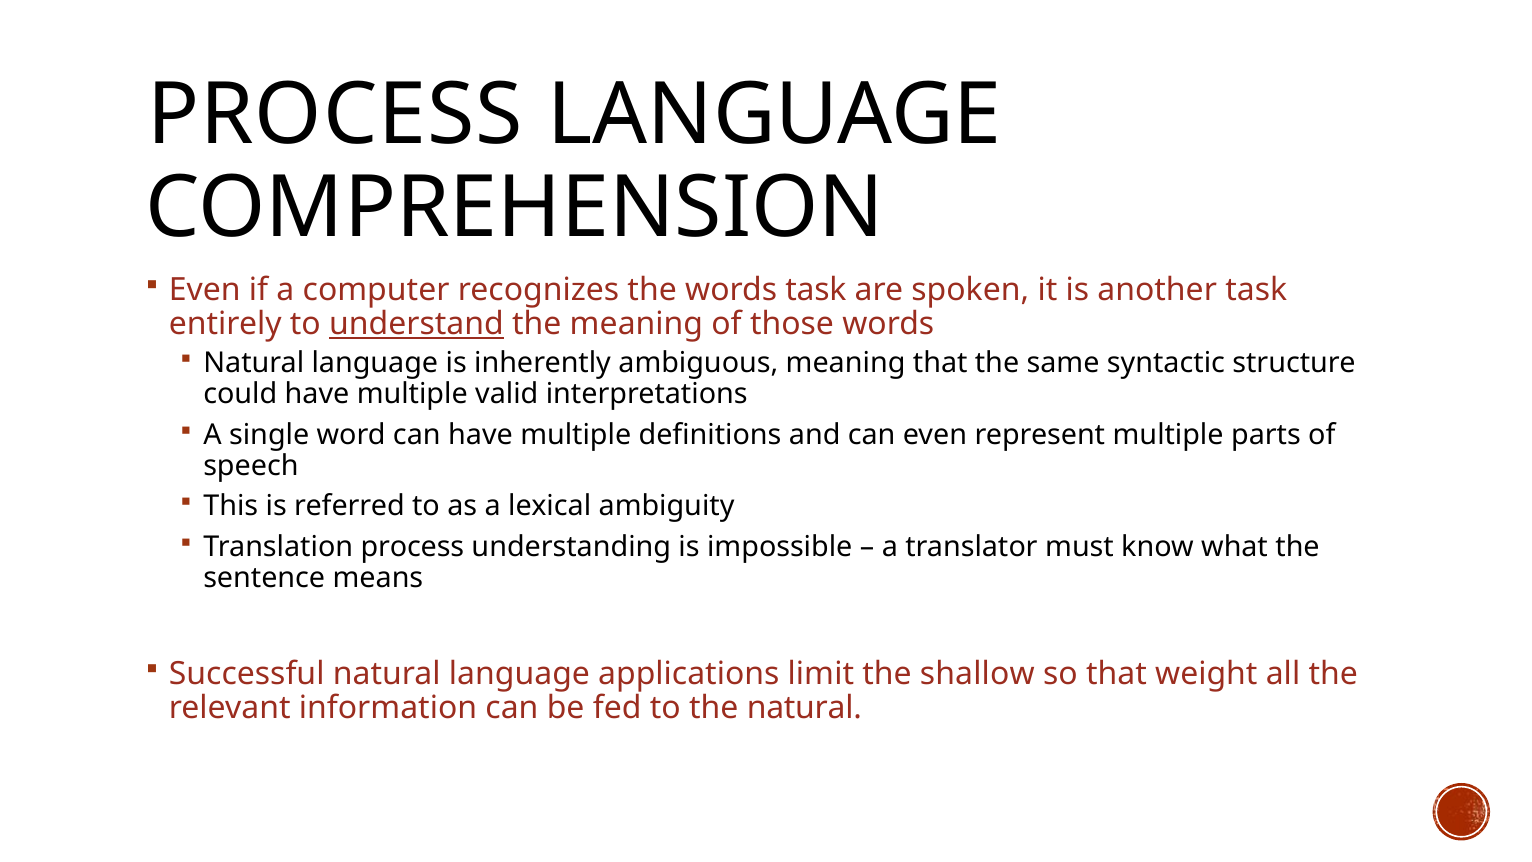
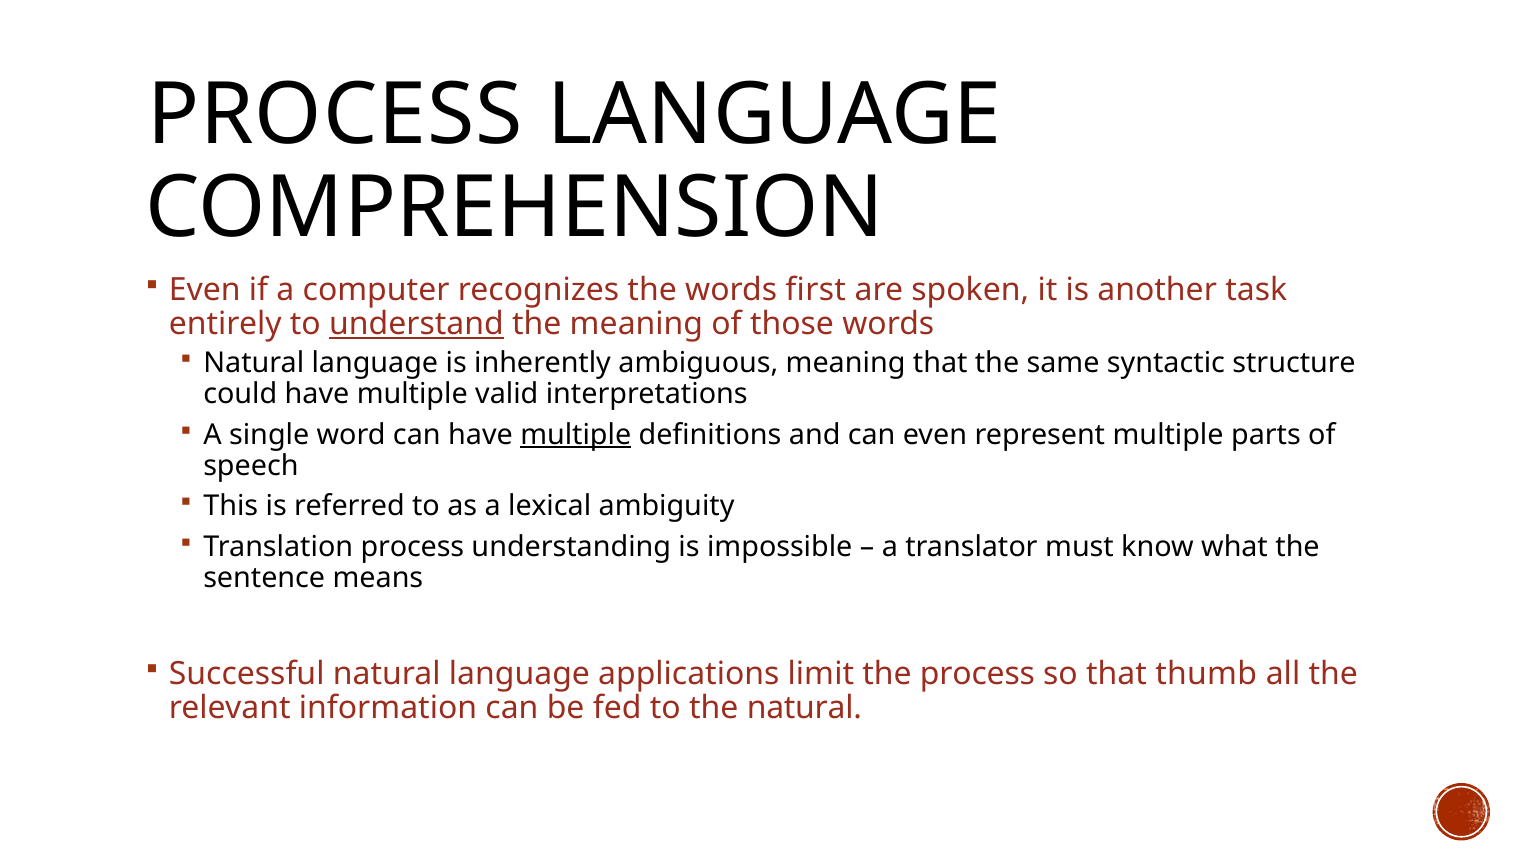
words task: task -> first
multiple at (576, 435) underline: none -> present
the shallow: shallow -> process
weight: weight -> thumb
